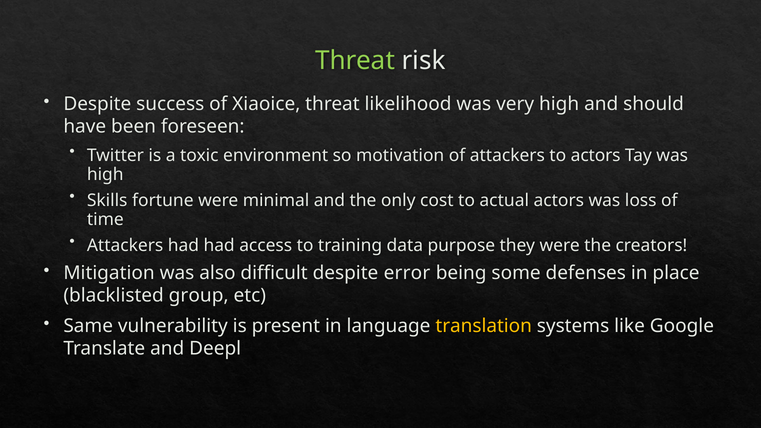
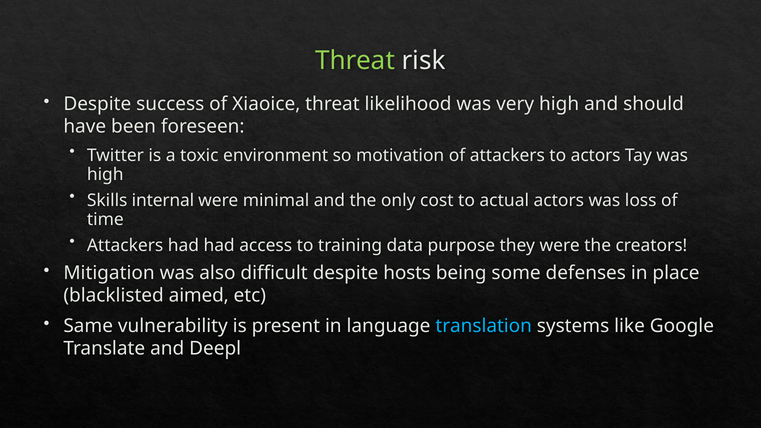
fortune: fortune -> internal
error: error -> hosts
group: group -> aimed
translation colour: yellow -> light blue
